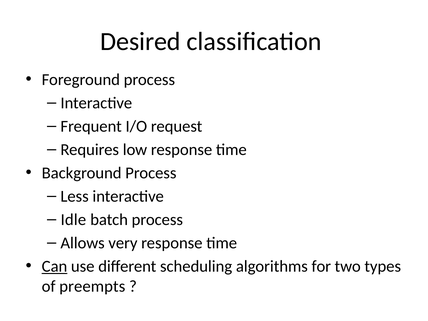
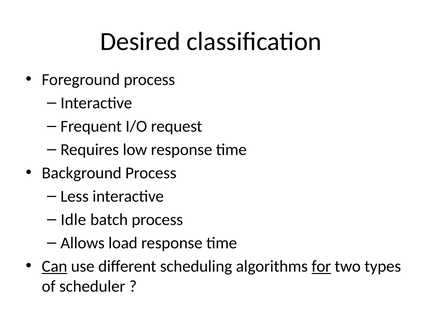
very: very -> load
for underline: none -> present
preempts: preempts -> scheduler
